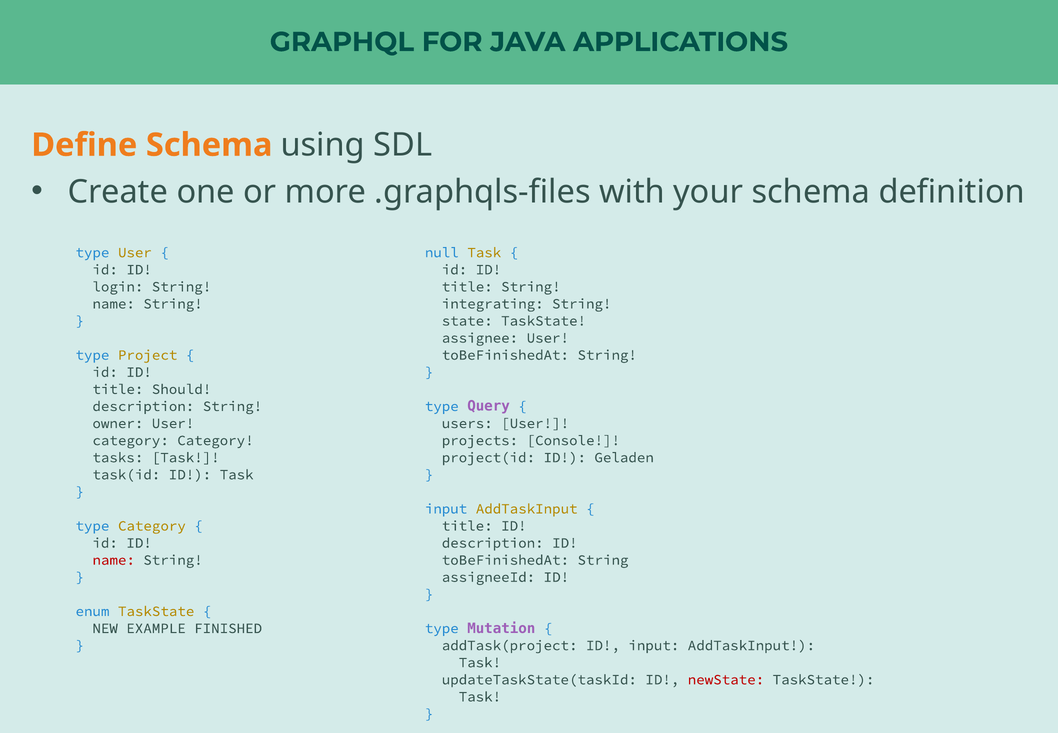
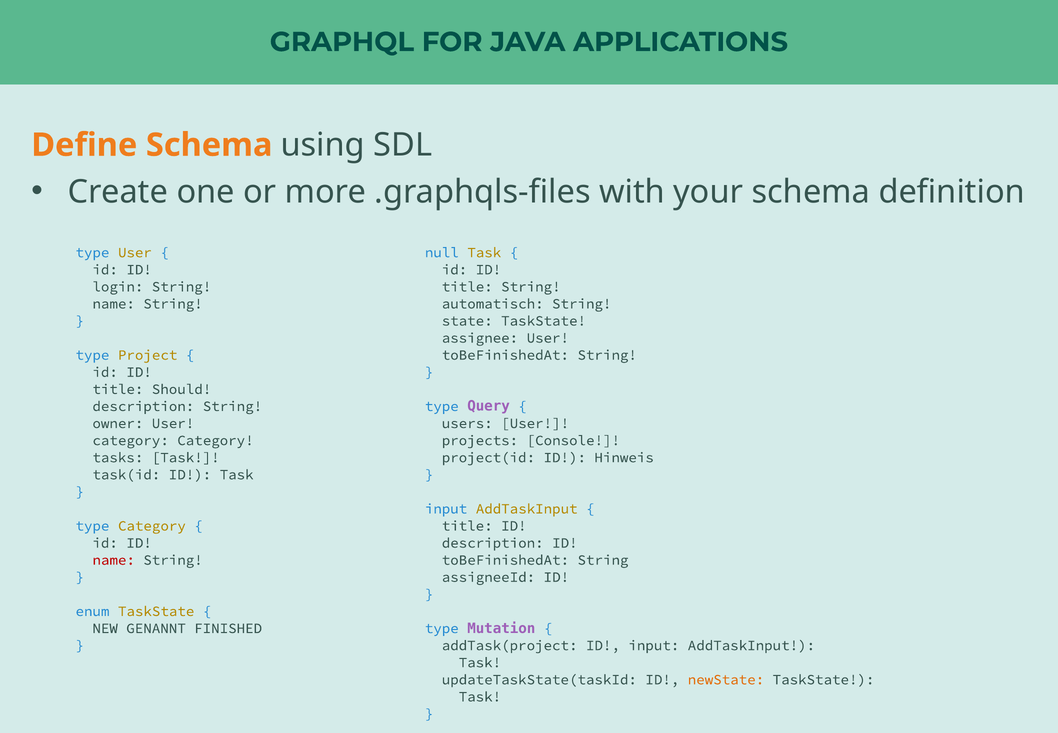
integrating: integrating -> automatisch
Geladen: Geladen -> Hinweis
EXAMPLE: EXAMPLE -> GENANNT
newState colour: red -> orange
